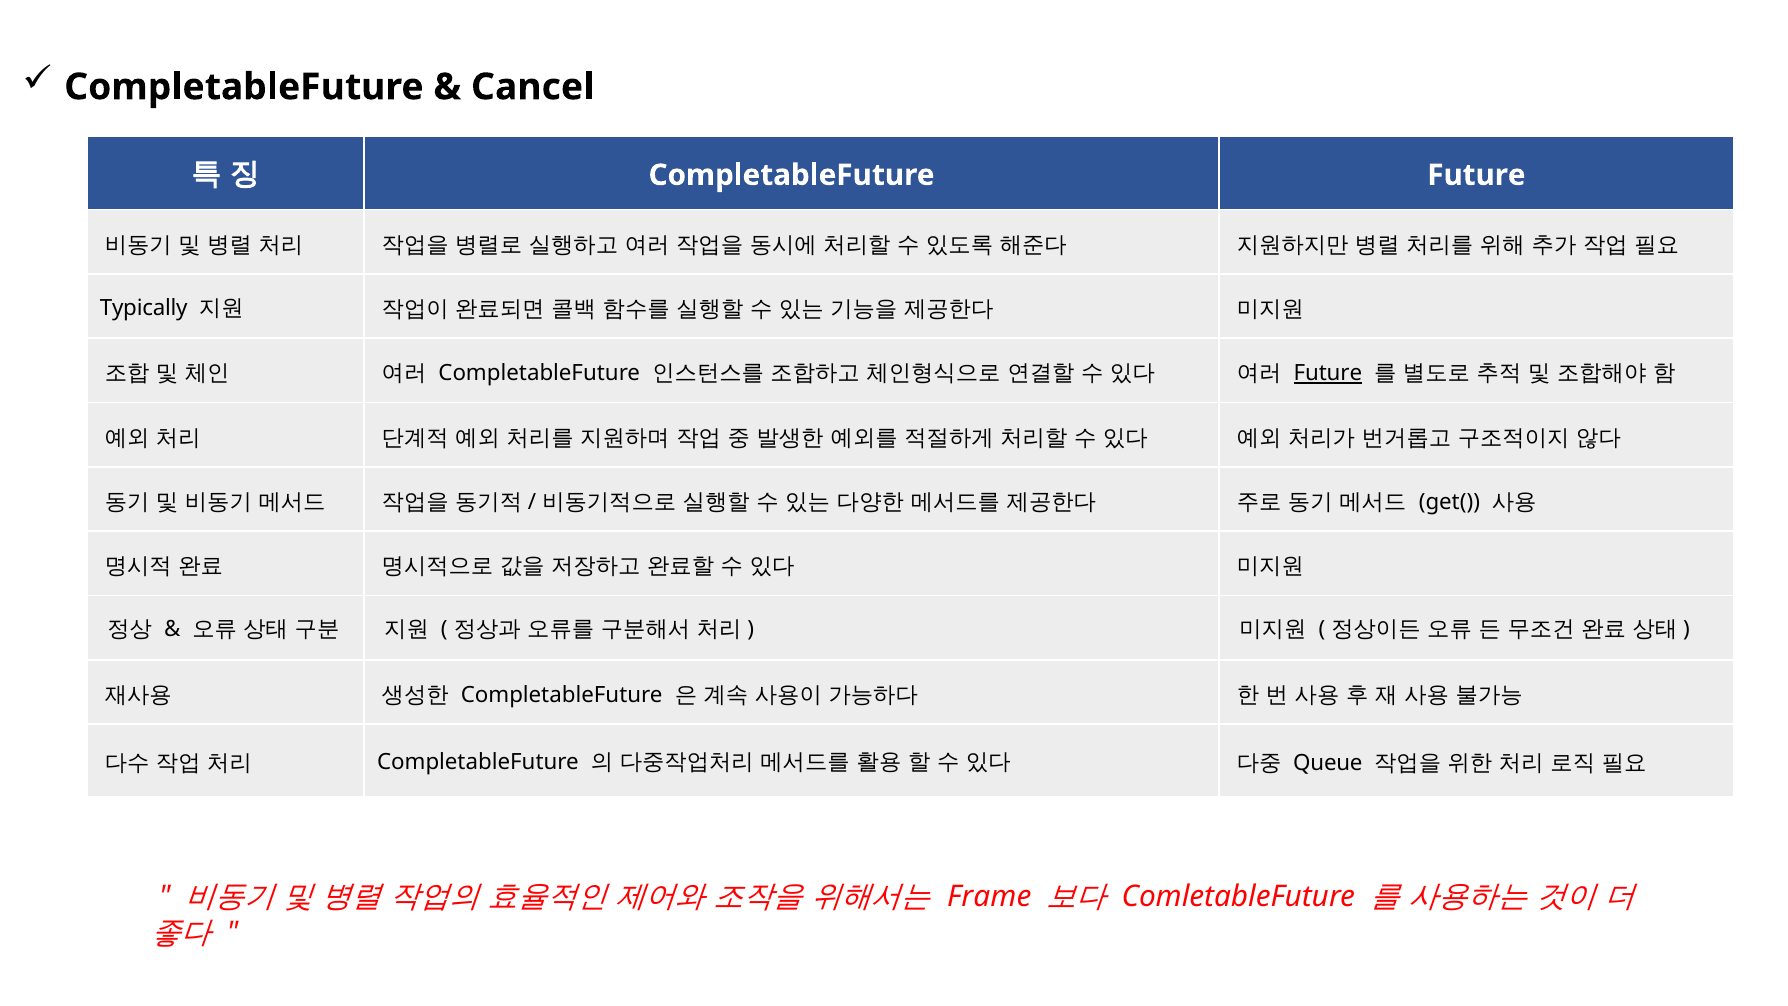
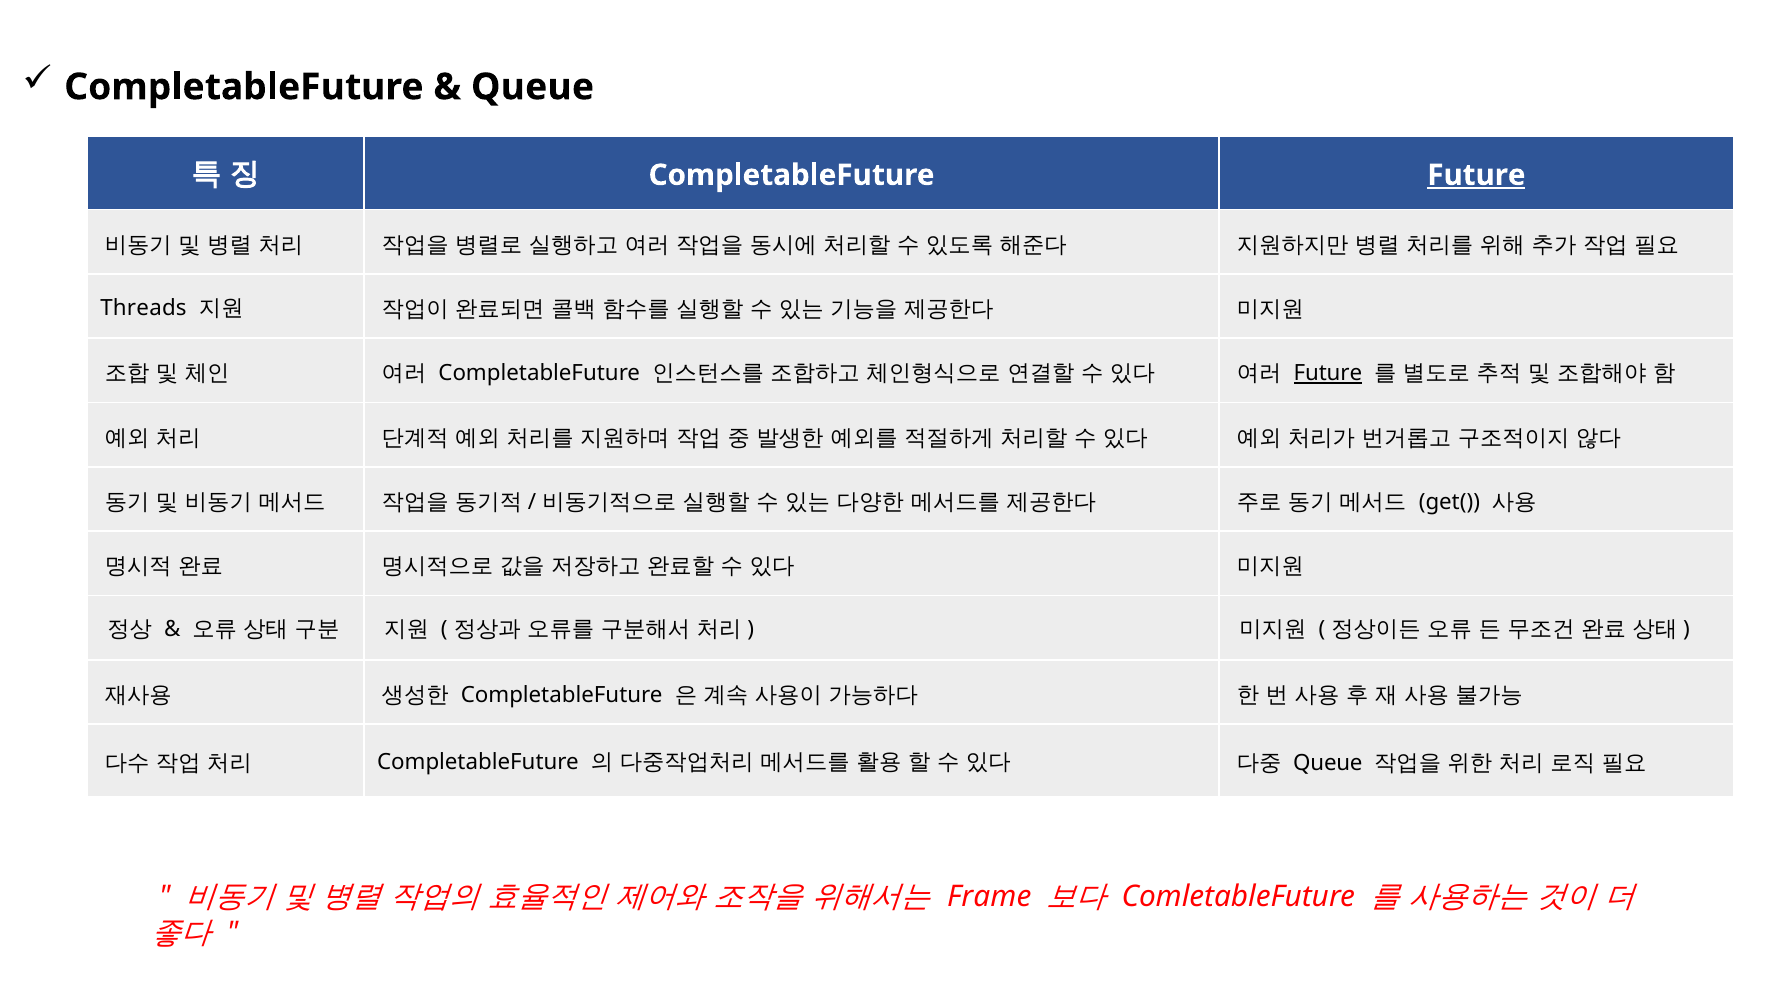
Cancel at (533, 87): Cancel -> Queue
Future at (1476, 175) underline: none -> present
Typically: Typically -> Threads
